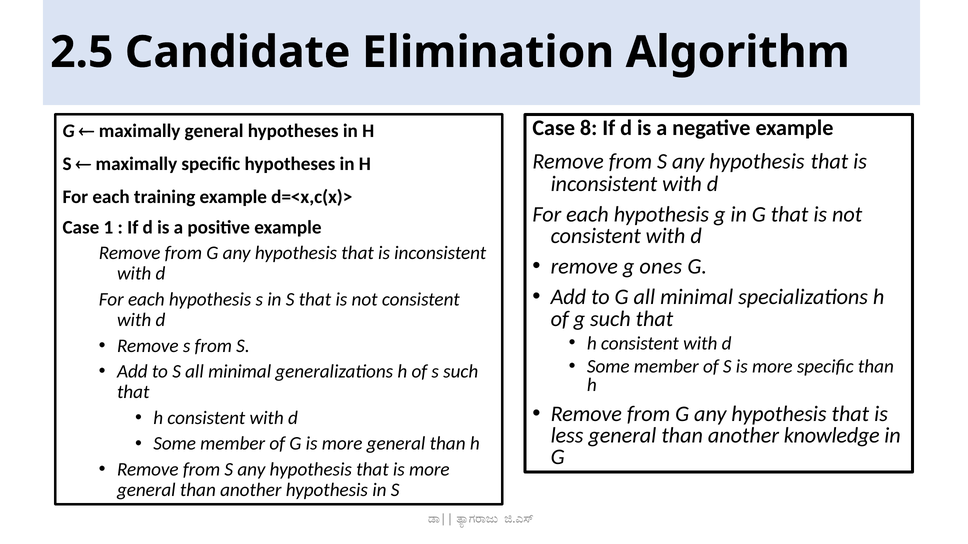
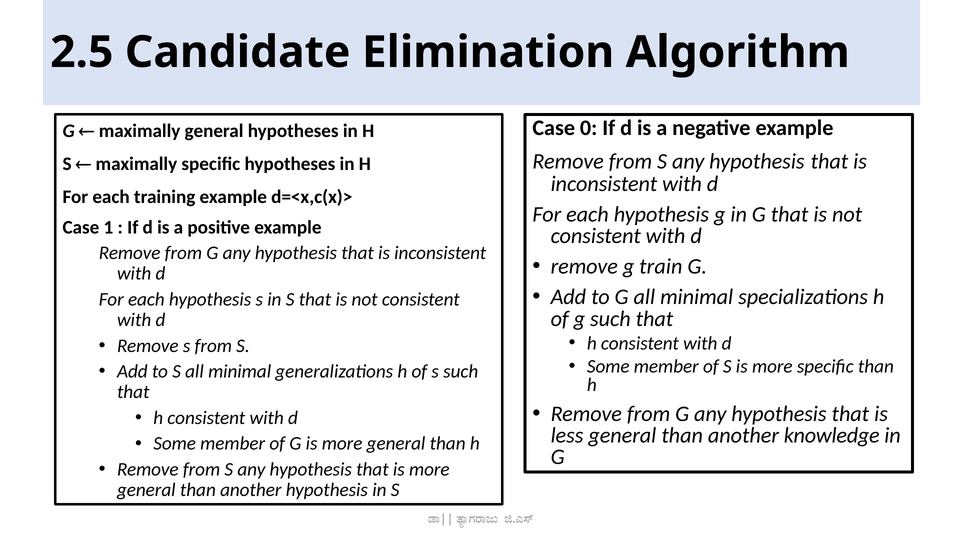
8: 8 -> 0
ones: ones -> train
